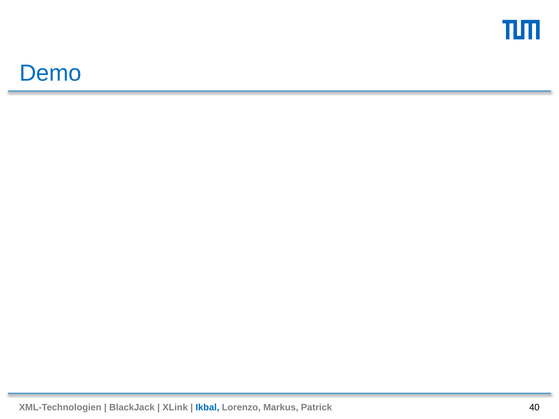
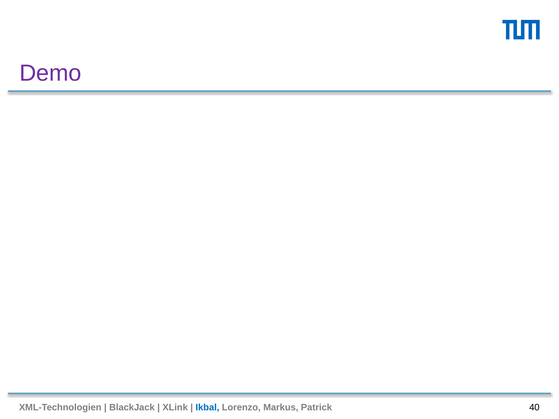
Demo colour: blue -> purple
